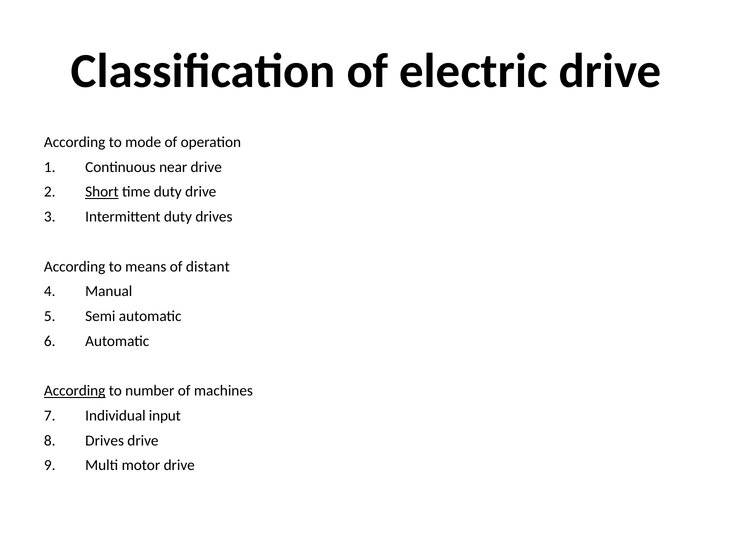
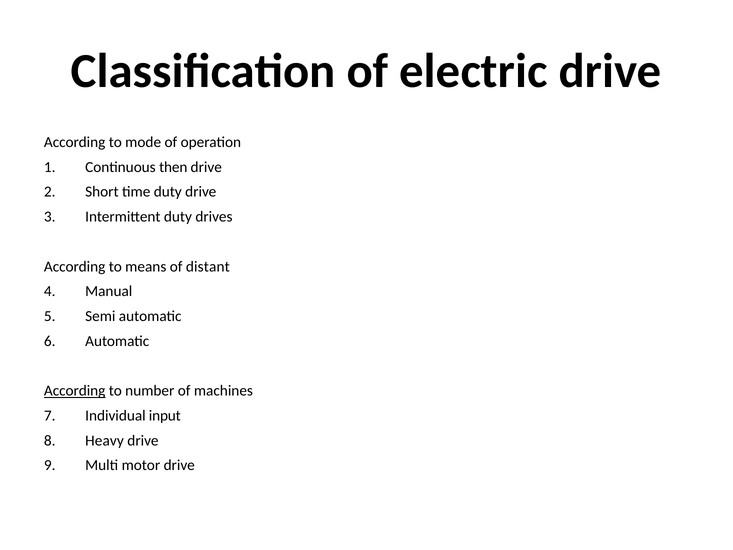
near: near -> then
Short underline: present -> none
Drives at (105, 440): Drives -> Heavy
